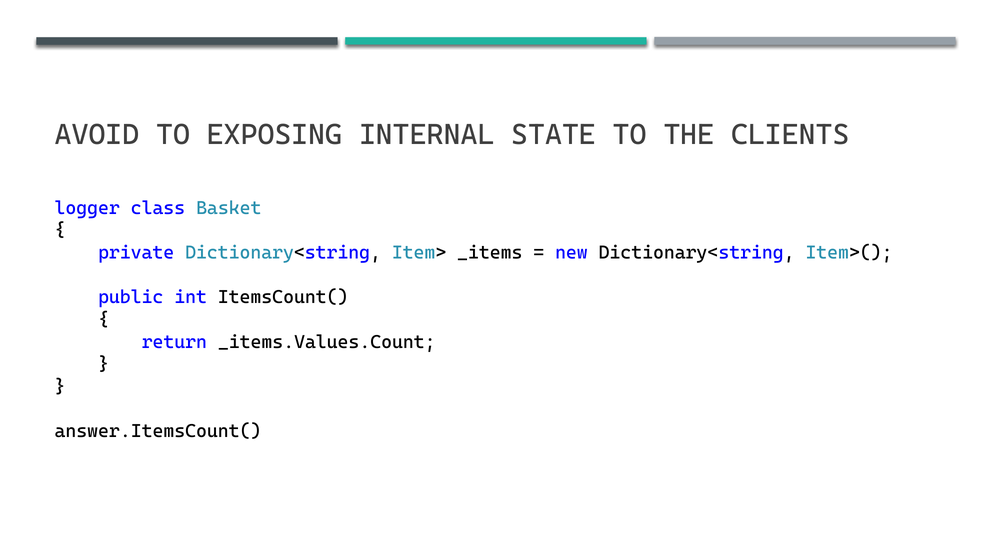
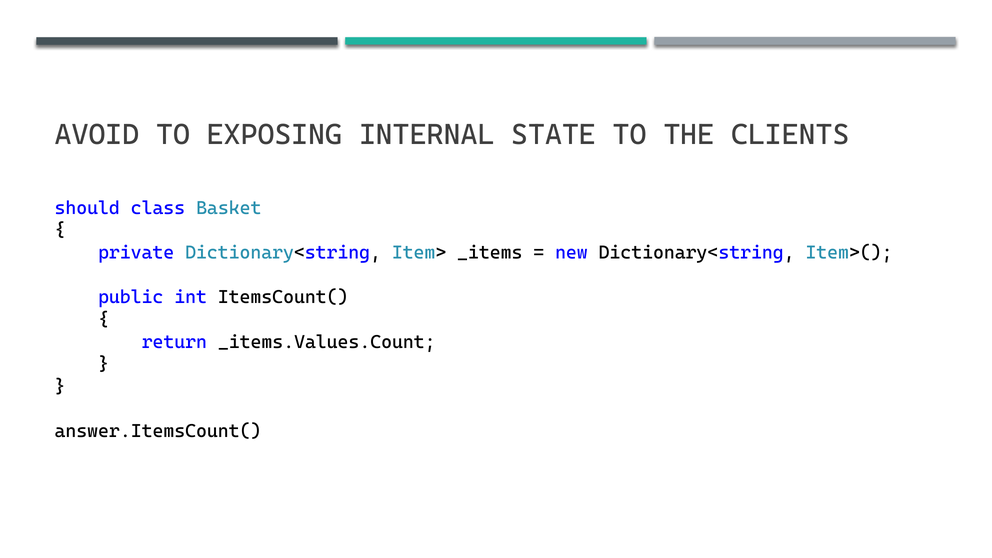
logger: logger -> should
